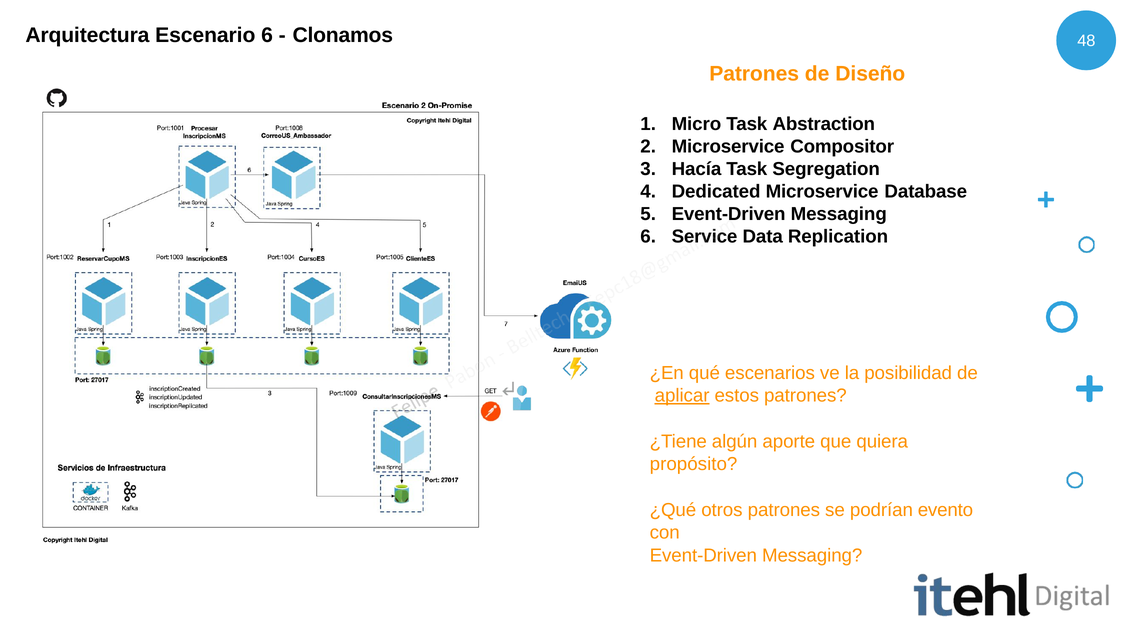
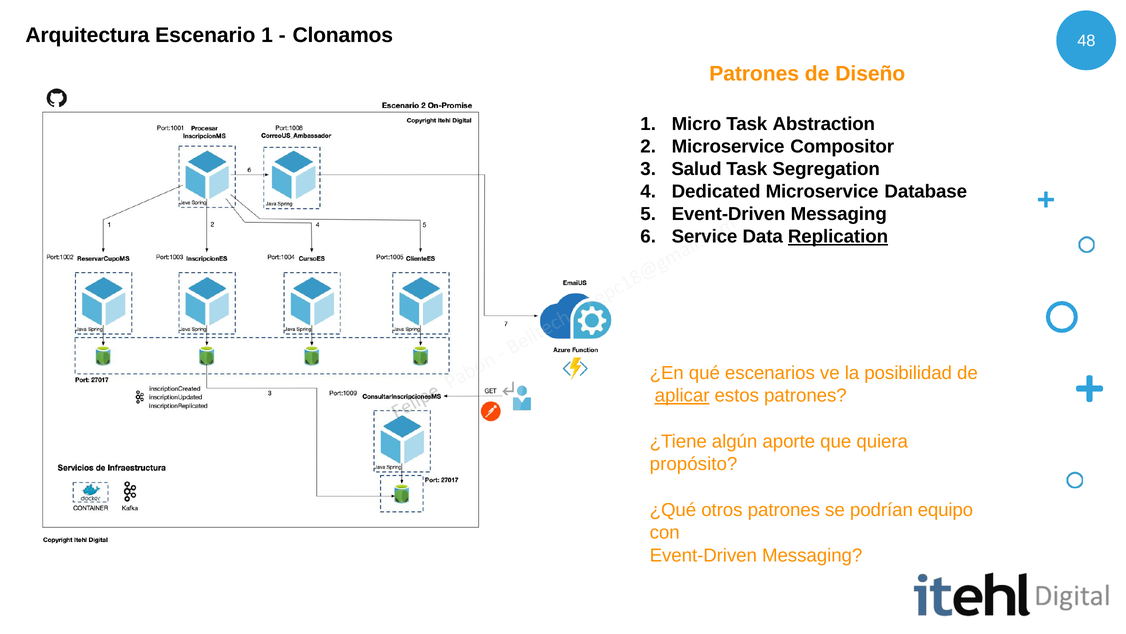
Escenario 6: 6 -> 1
Hacía: Hacía -> Salud
Replication underline: none -> present
evento: evento -> equipo
